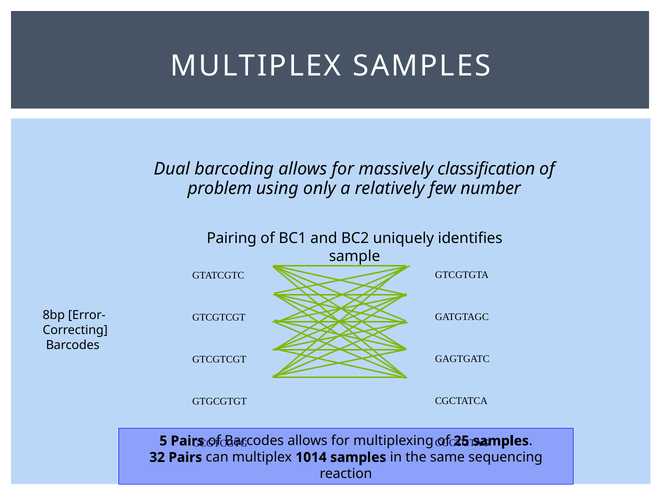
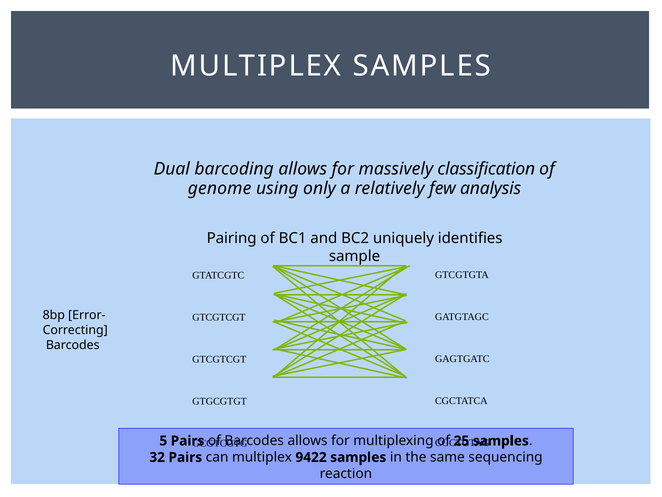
problem: problem -> genome
number: number -> analysis
1014: 1014 -> 9422
